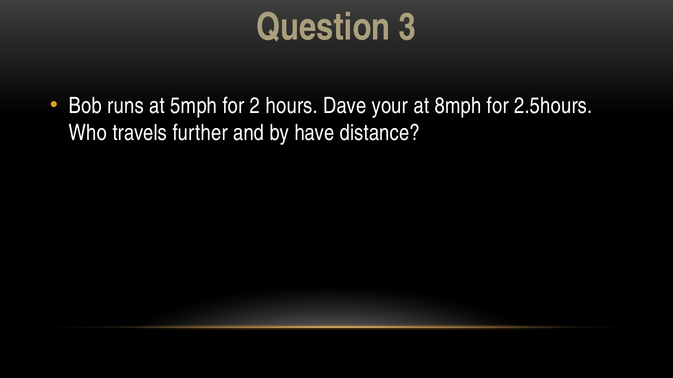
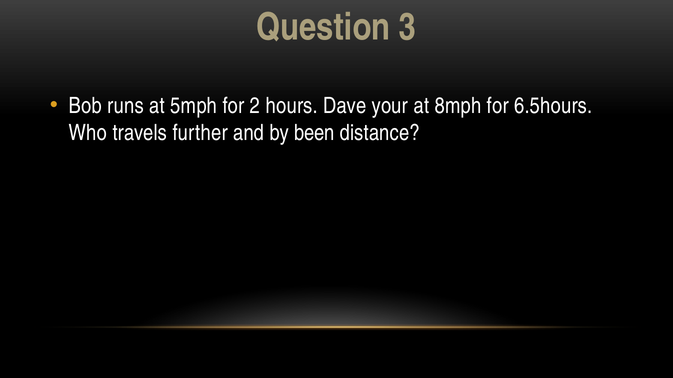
2.5hours: 2.5hours -> 6.5hours
have: have -> been
